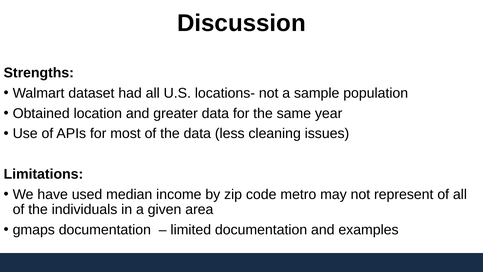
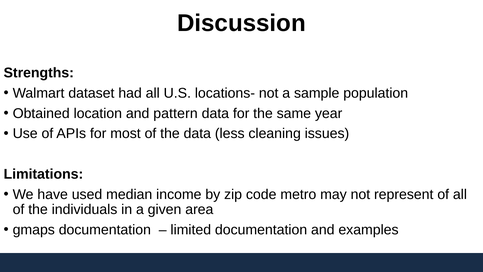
greater: greater -> pattern
